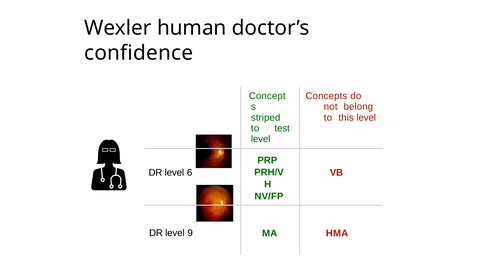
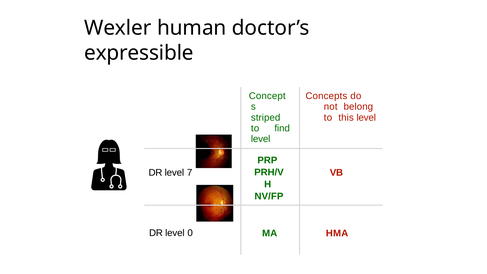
confidence: confidence -> expressible
test: test -> find
6: 6 -> 7
9: 9 -> 0
